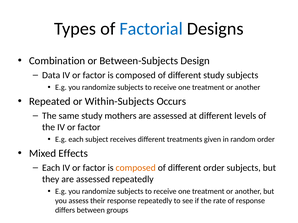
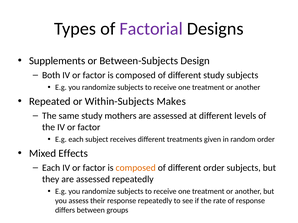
Factorial colour: blue -> purple
Combination: Combination -> Supplements
Data: Data -> Both
Occurs: Occurs -> Makes
